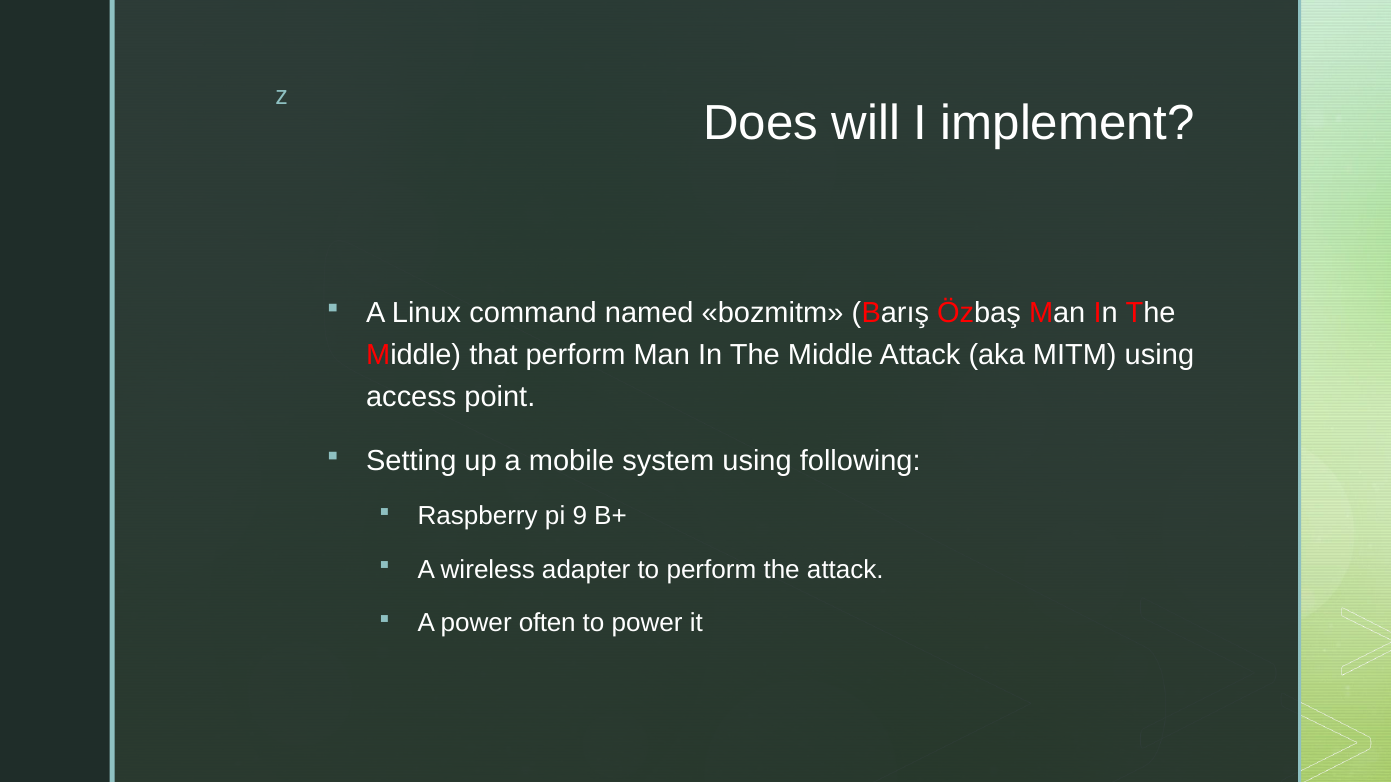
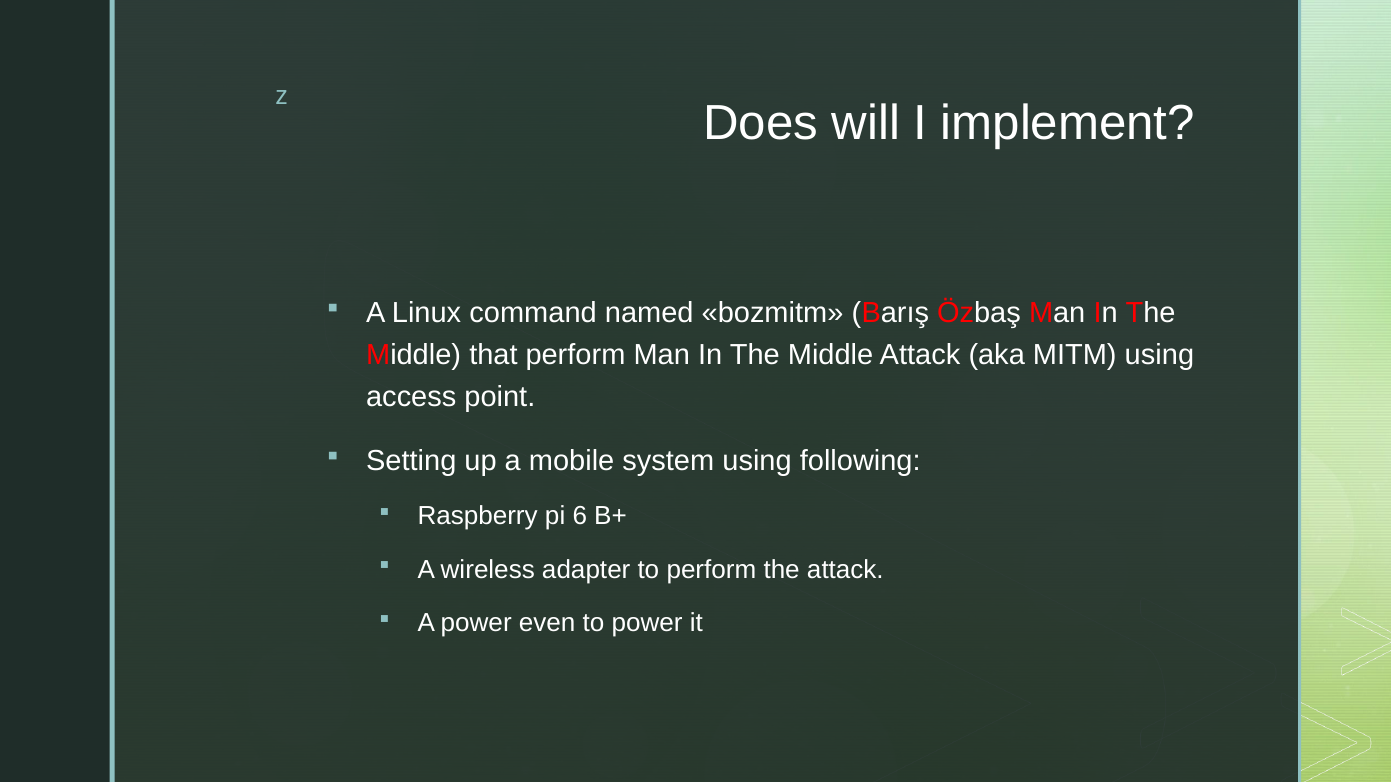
9: 9 -> 6
often: often -> even
